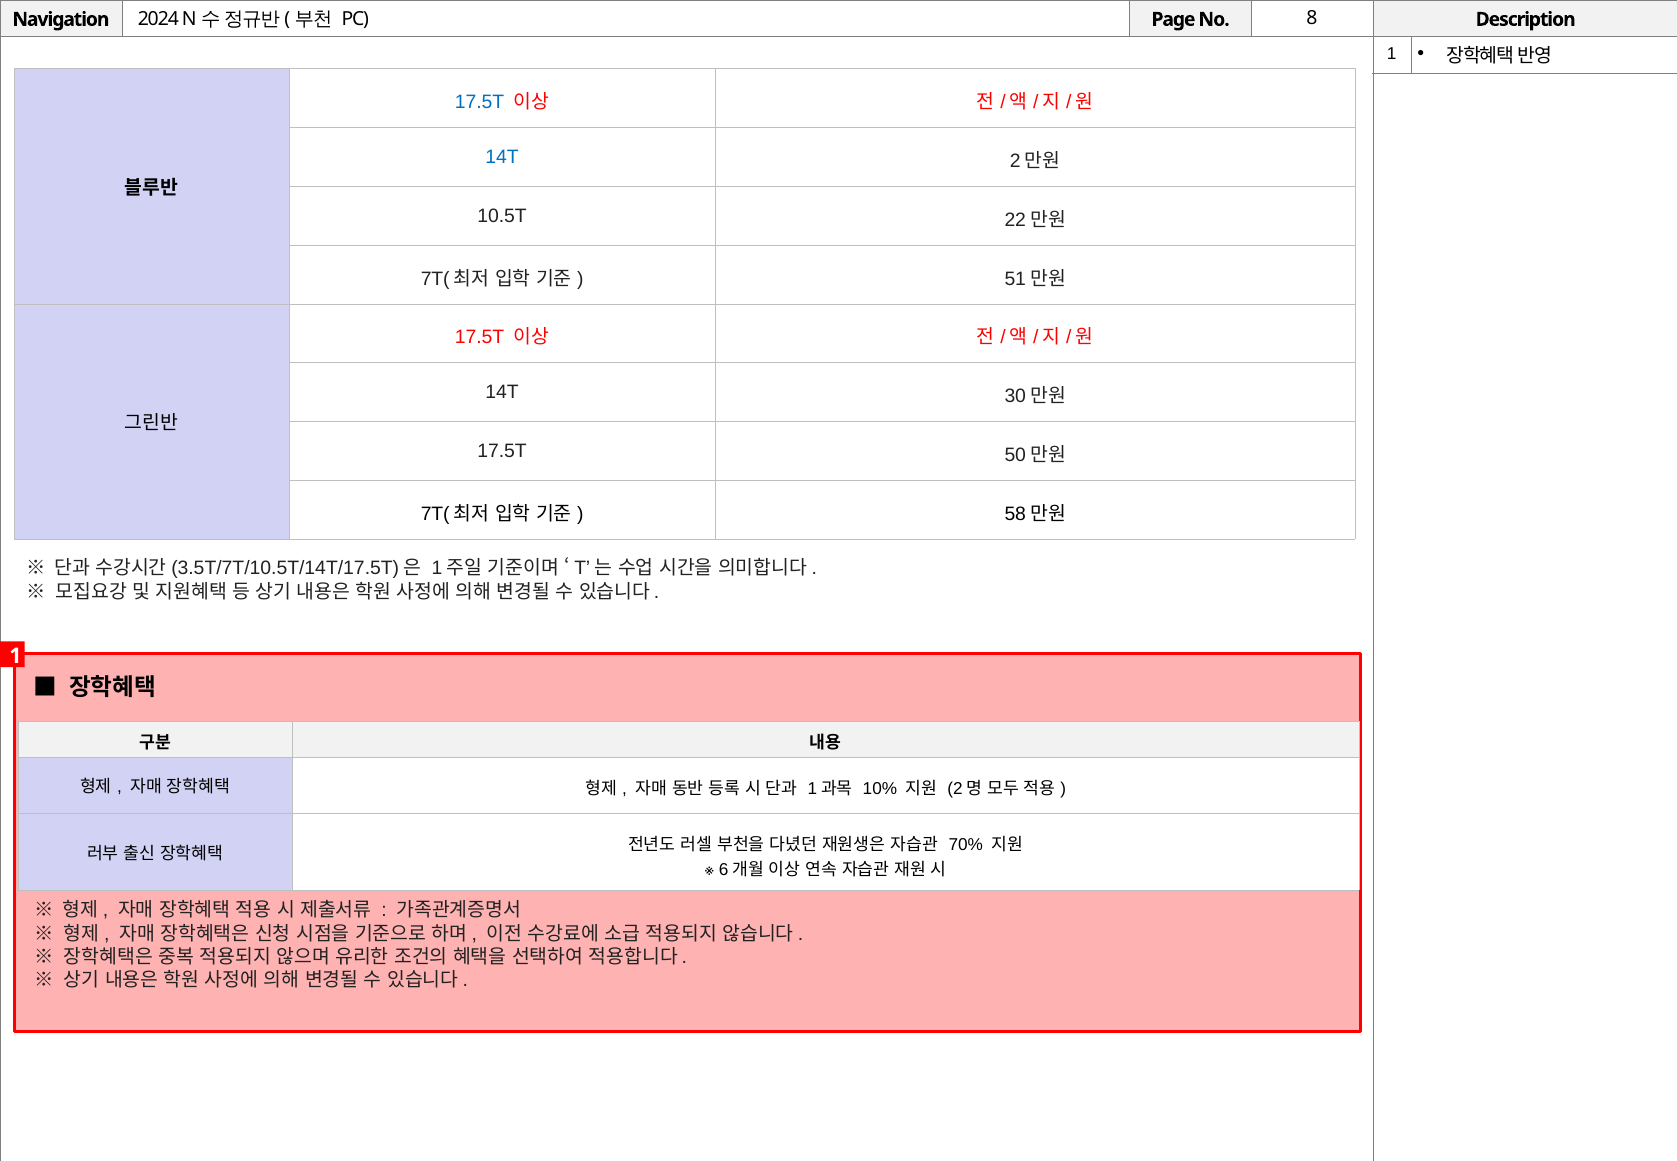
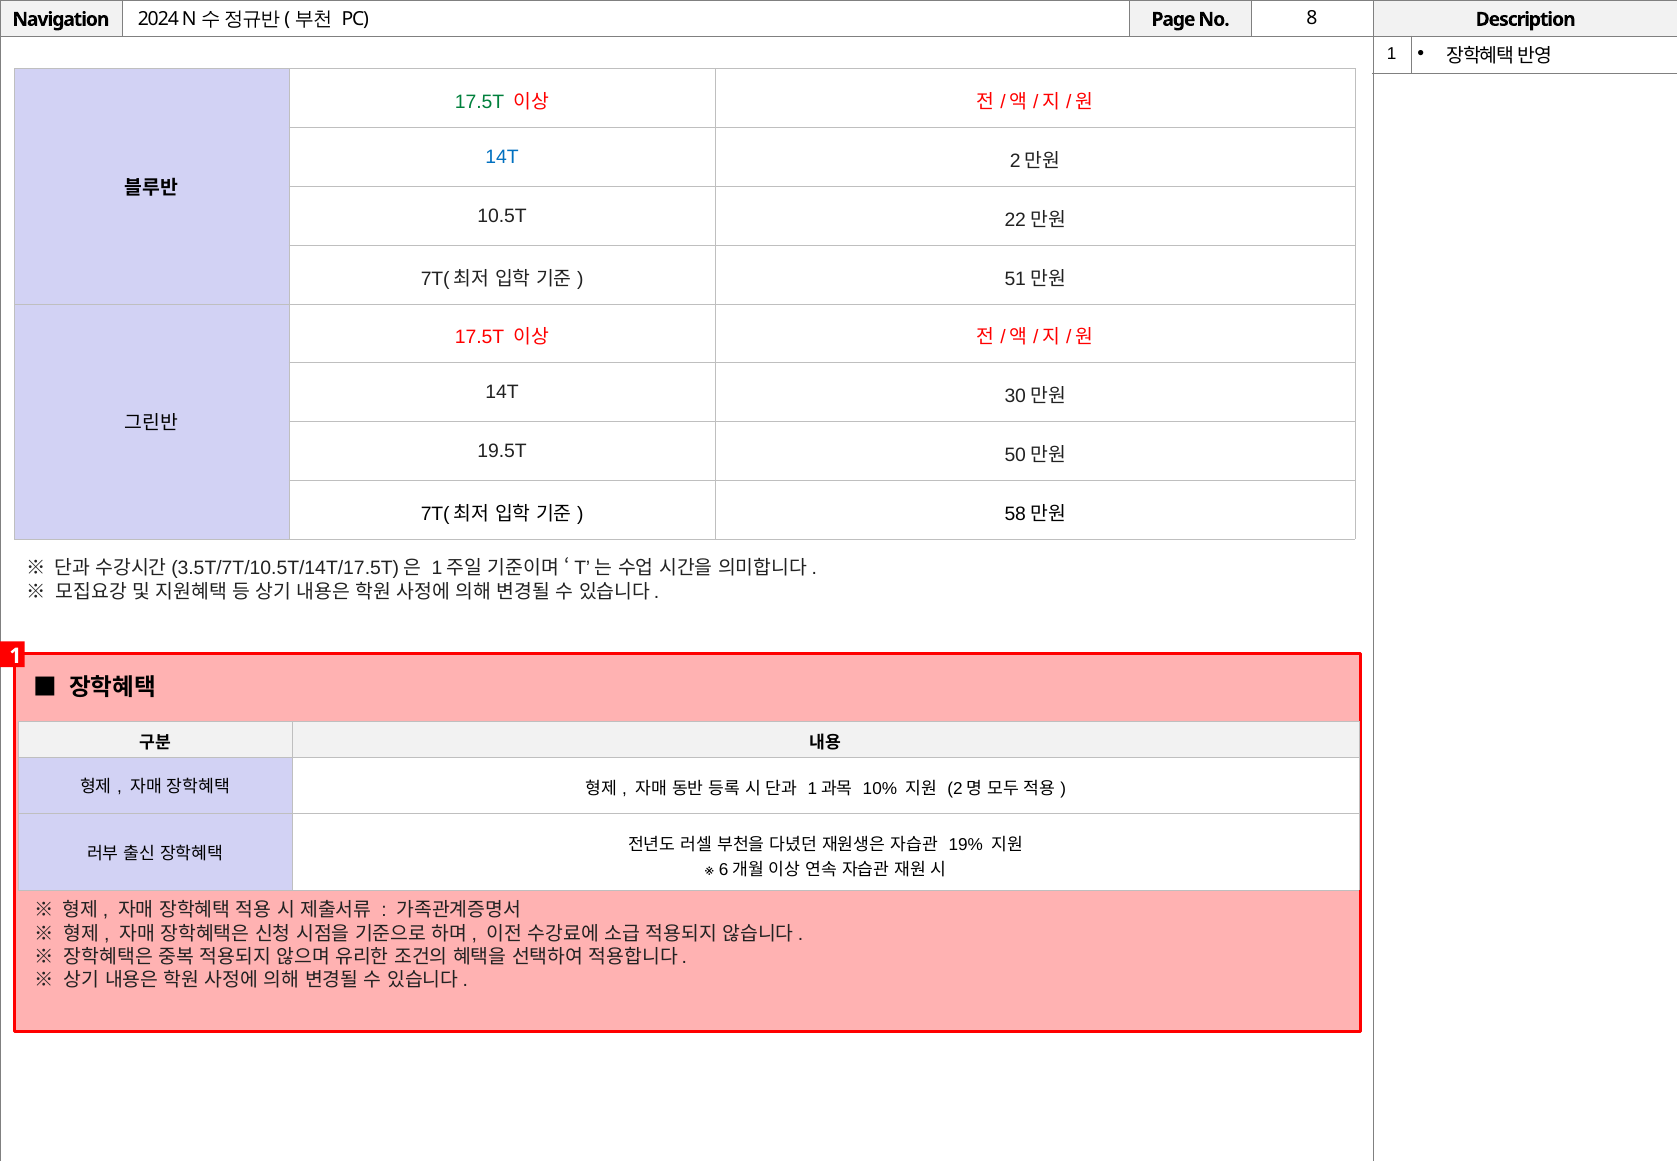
17.5T at (480, 102) colour: blue -> green
17.5T at (502, 451): 17.5T -> 19.5T
70%: 70% -> 19%
